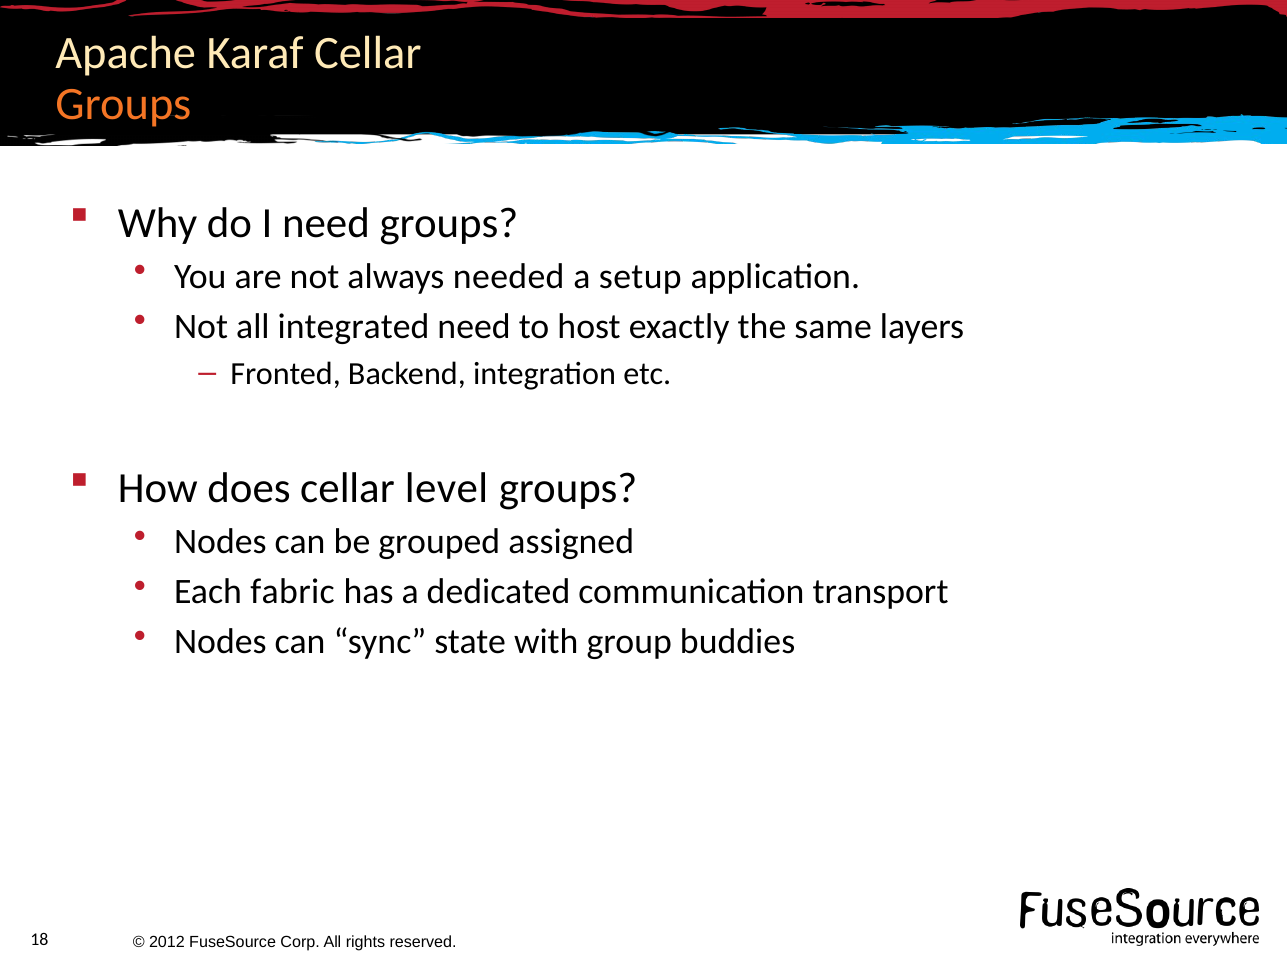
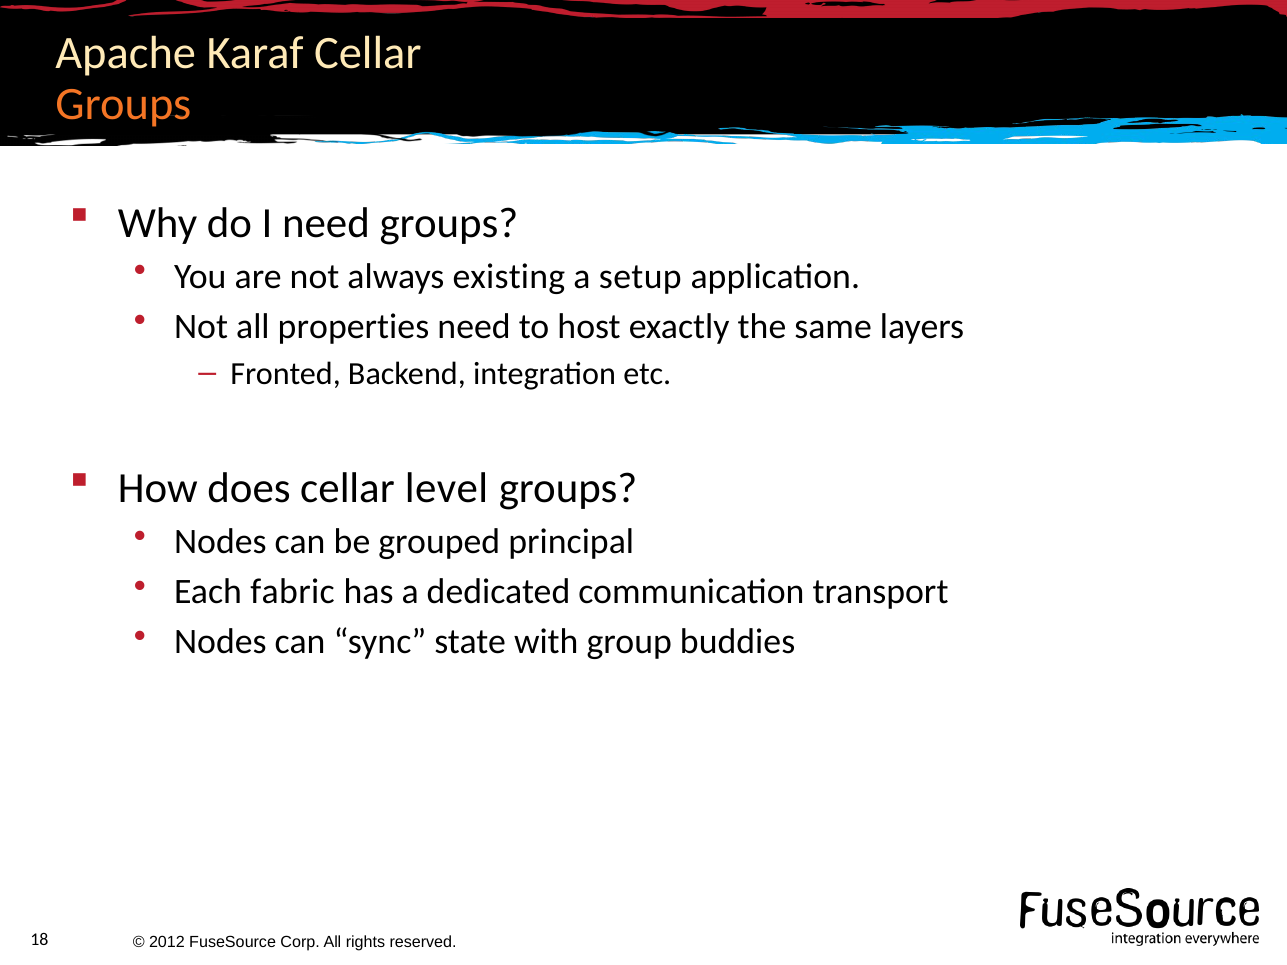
needed: needed -> existing
integrated: integrated -> properties
assigned: assigned -> principal
